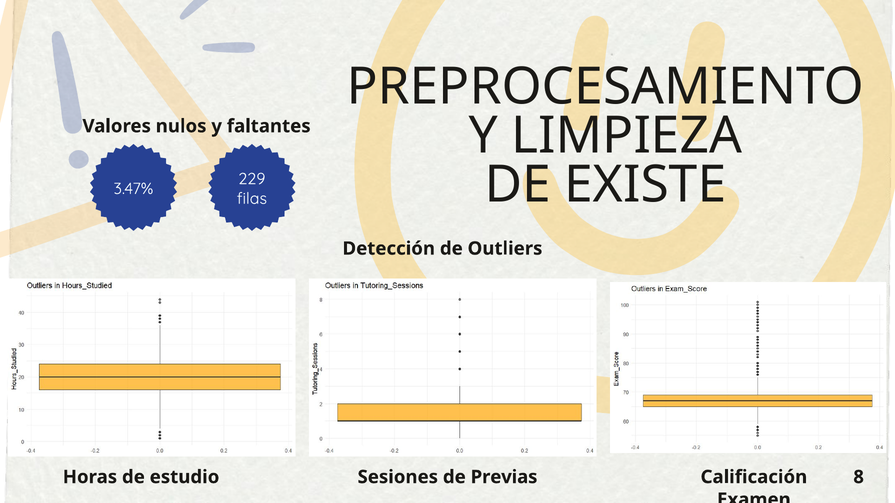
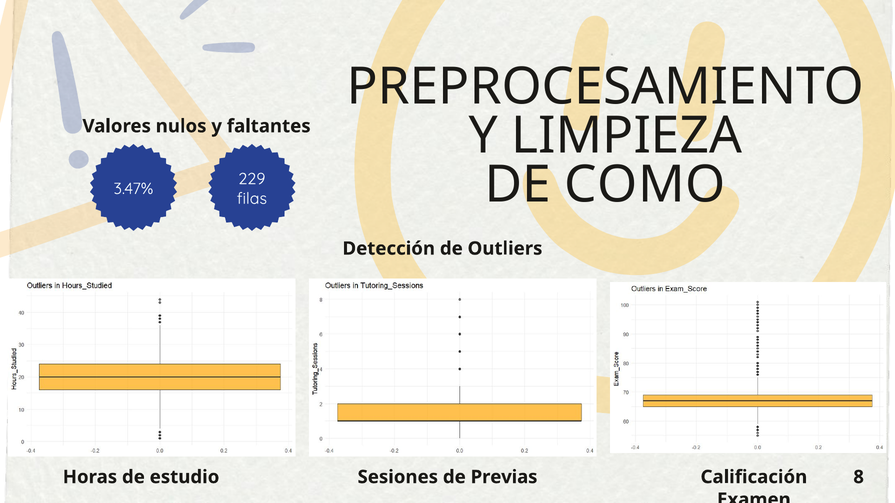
EXISTE: EXISTE -> COMO
